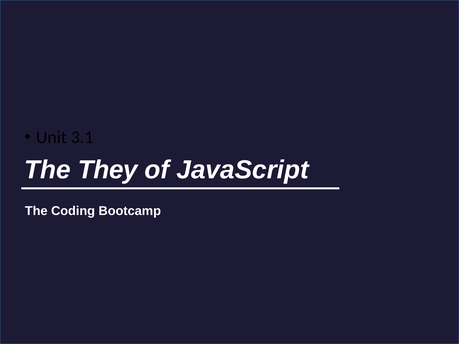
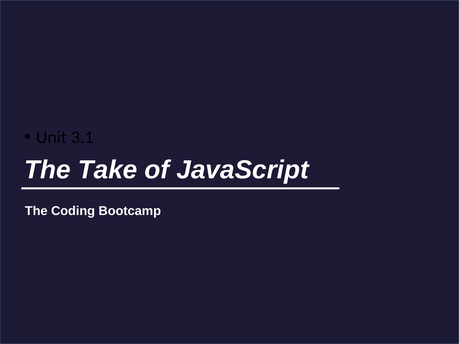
They: They -> Take
